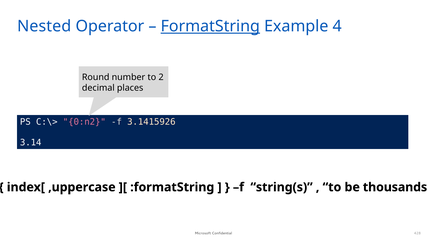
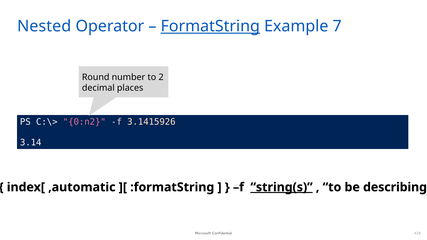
4: 4 -> 7
,uppercase: ,uppercase -> ,automatic
string(s underline: none -> present
thousands: thousands -> describing
